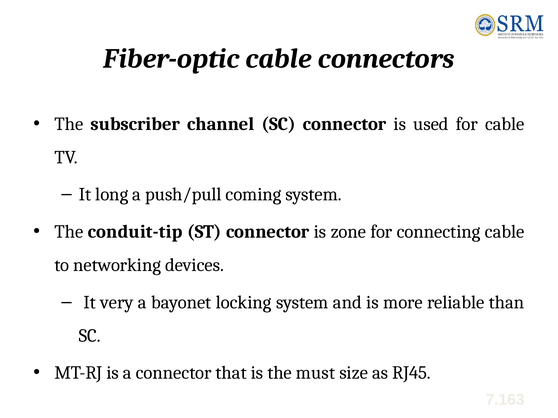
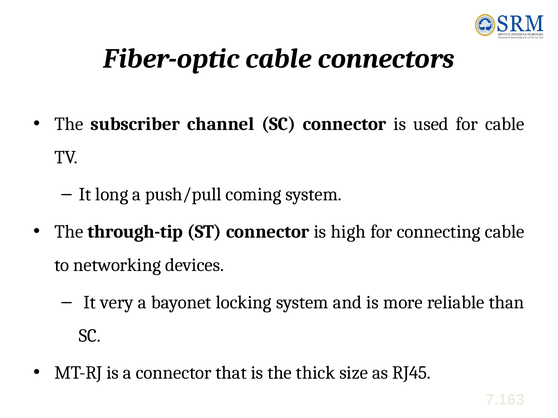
conduit-tip: conduit-tip -> through-tip
zone: zone -> high
must: must -> thick
